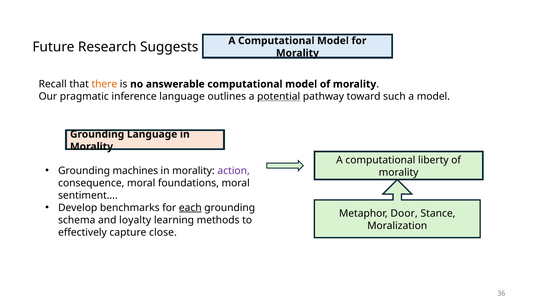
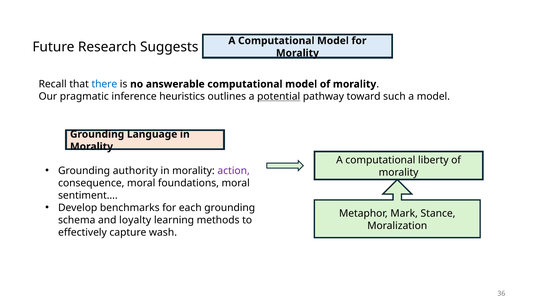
there colour: orange -> blue
inference language: language -> heuristics
machines: machines -> authority
each underline: present -> none
Door: Door -> Mark
close: close -> wash
